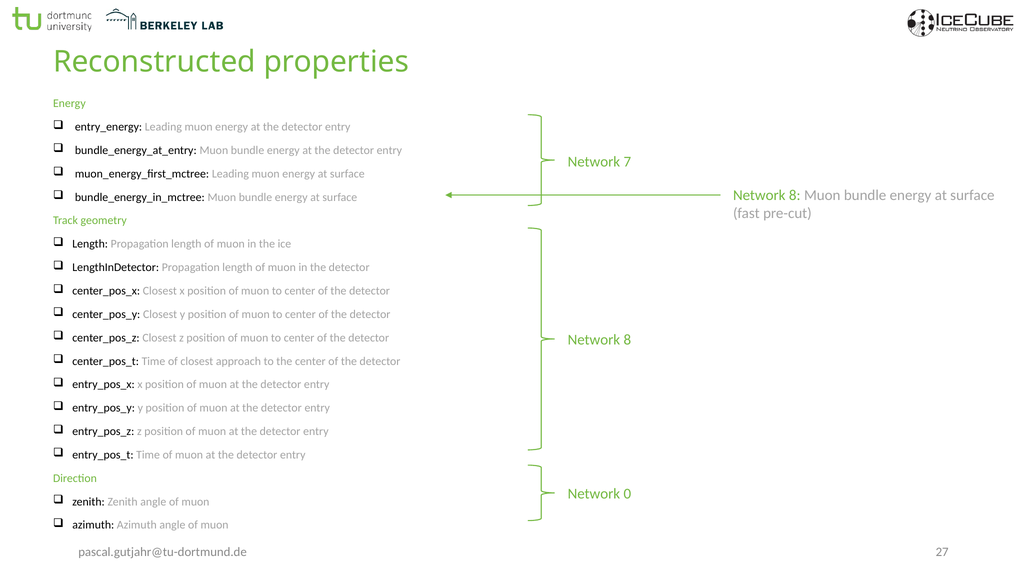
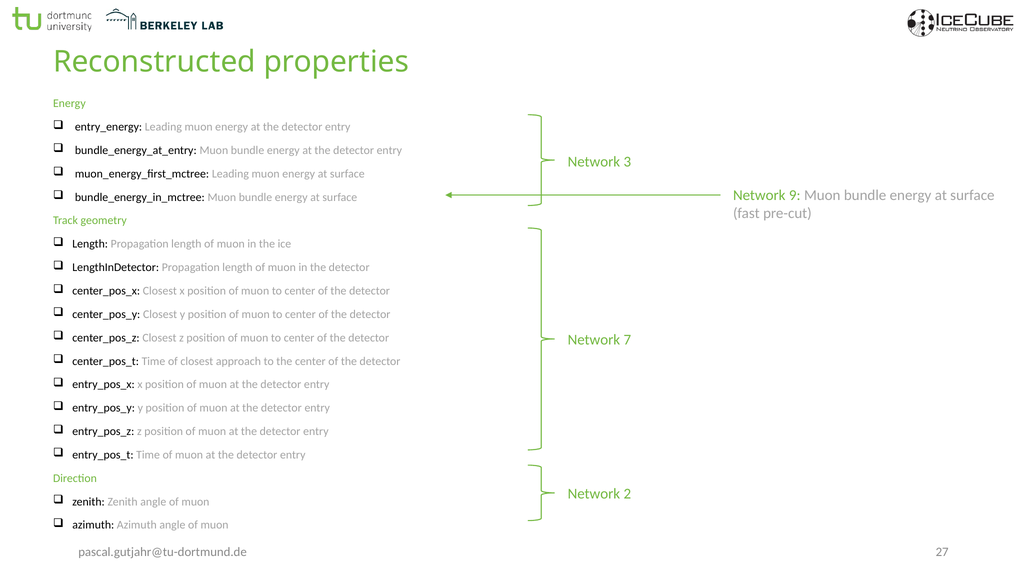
7: 7 -> 3
8 at (795, 195): 8 -> 9
8 at (627, 340): 8 -> 7
0: 0 -> 2
